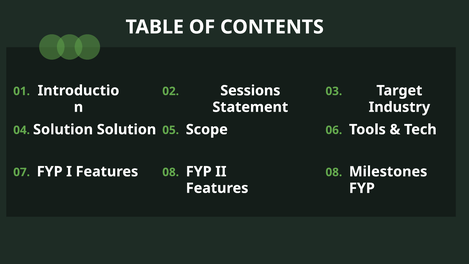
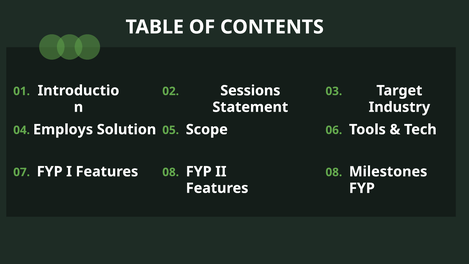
Solution at (63, 129): Solution -> Employs
